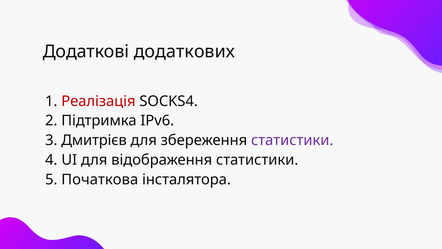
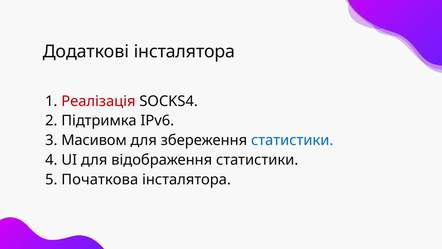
Додаткові додаткових: додаткових -> інсталятора
Дмитрієв: Дмитрієв -> Масивом
статистики at (292, 140) colour: purple -> blue
